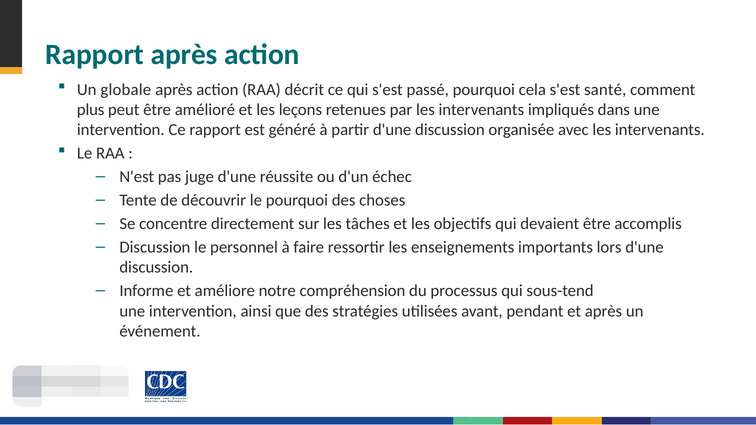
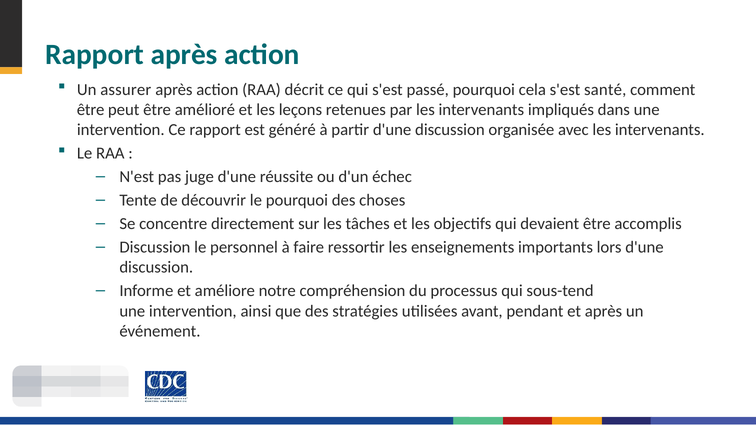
globale: globale -> assurer
plus at (91, 110): plus -> être
